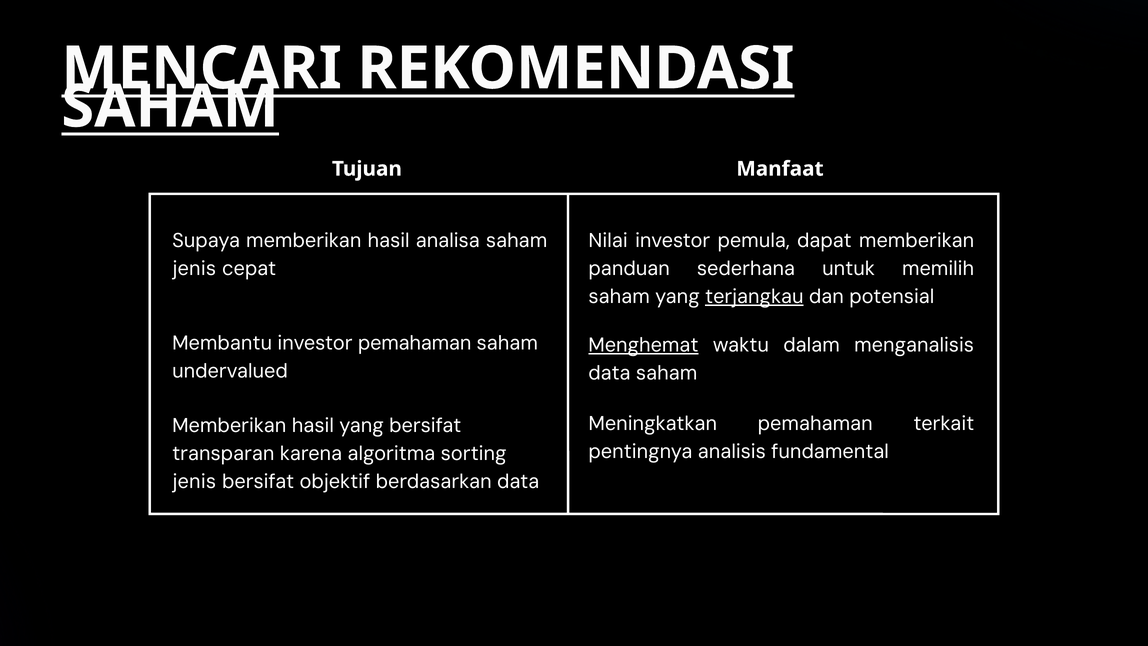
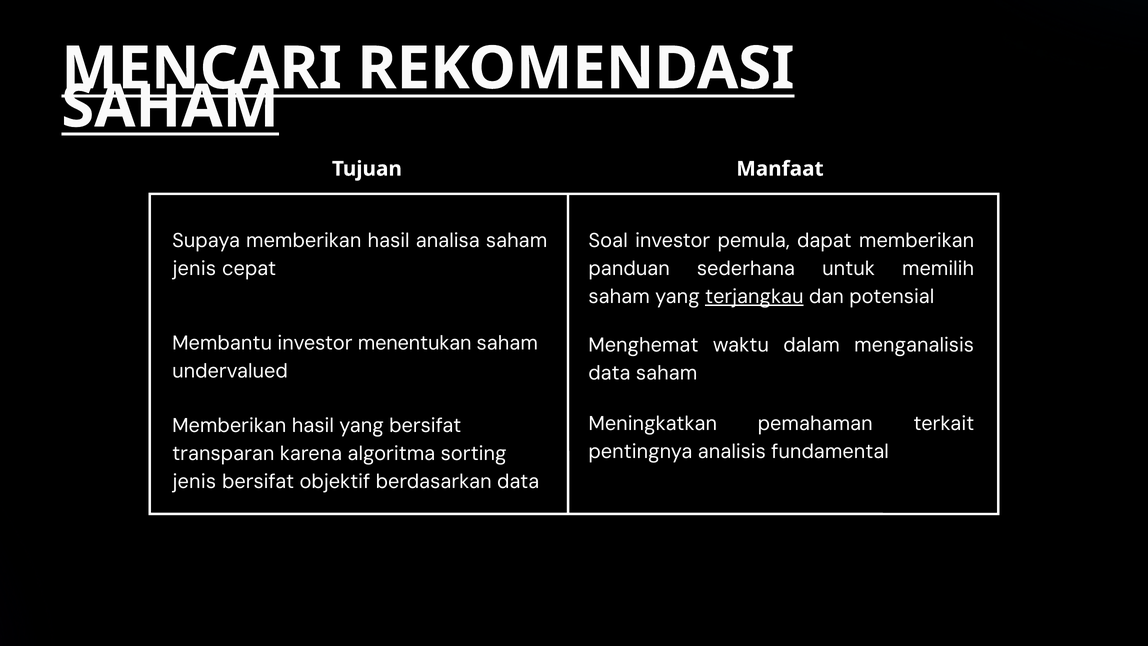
Nilai: Nilai -> Soal
investor pemahaman: pemahaman -> menentukan
Menghemat underline: present -> none
